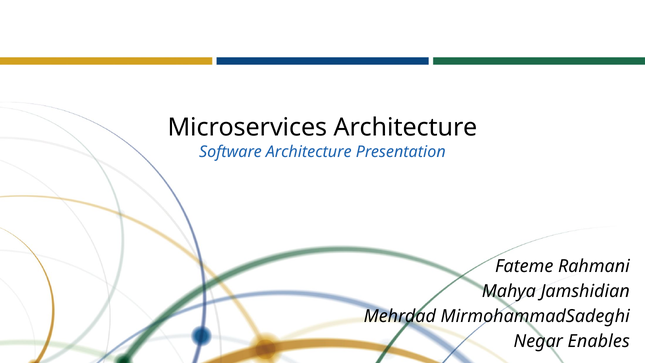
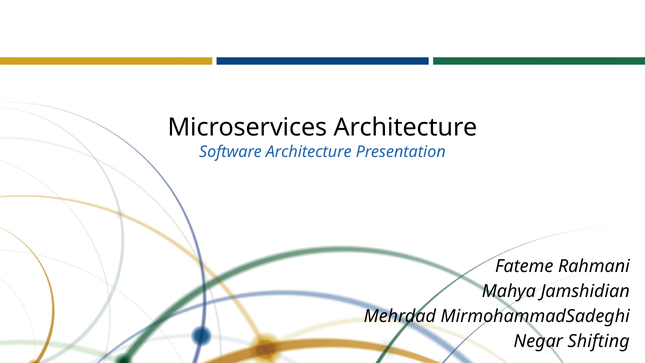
Enables: Enables -> Shifting
